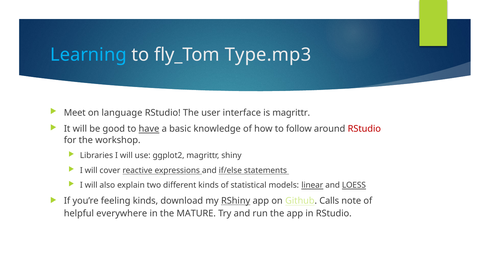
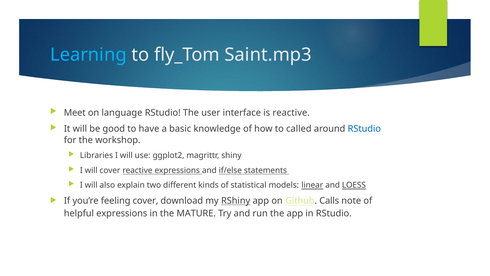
Type.mp3: Type.mp3 -> Saint.mp3
is magrittr: magrittr -> reactive
have underline: present -> none
follow: follow -> called
RStudio at (364, 129) colour: red -> blue
feeling kinds: kinds -> cover
helpful everywhere: everywhere -> expressions
